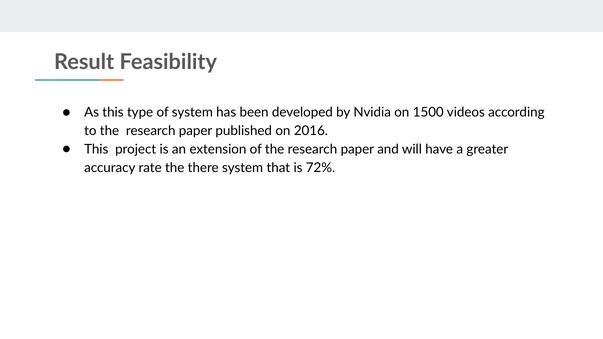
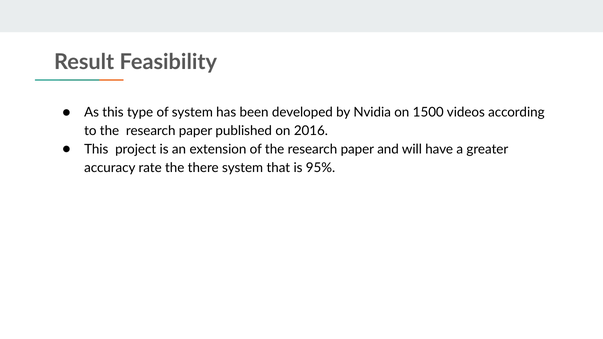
72%: 72% -> 95%
